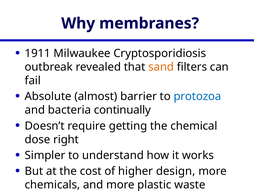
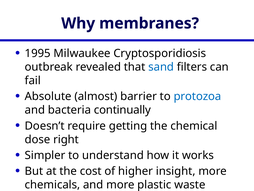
1911: 1911 -> 1995
sand colour: orange -> blue
design: design -> insight
